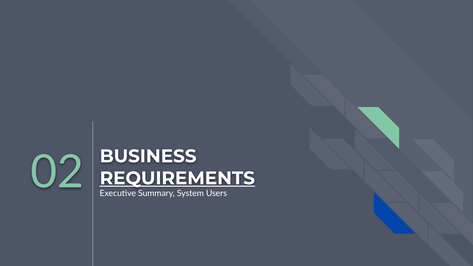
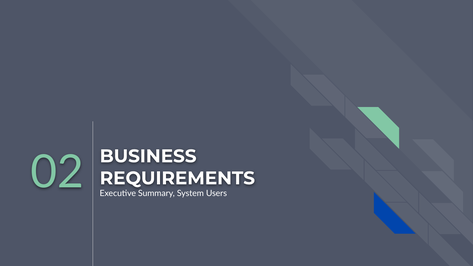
REQUIREMENTS underline: present -> none
